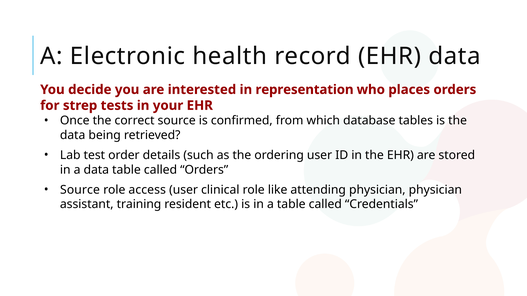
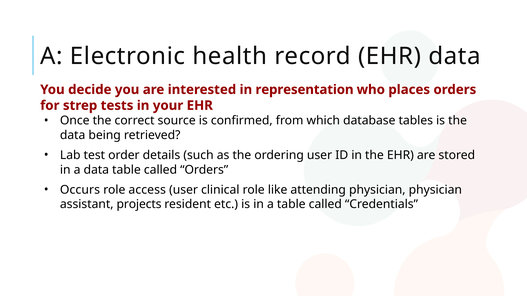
Source at (80, 190): Source -> Occurs
training: training -> projects
